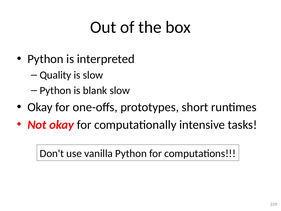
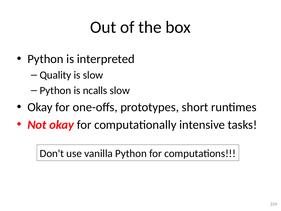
blank: blank -> ncalls
